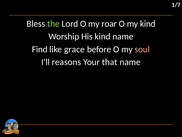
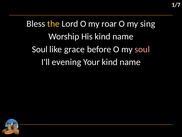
the colour: light green -> yellow
my kind: kind -> sing
Find at (40, 49): Find -> Soul
reasons: reasons -> evening
Your that: that -> kind
